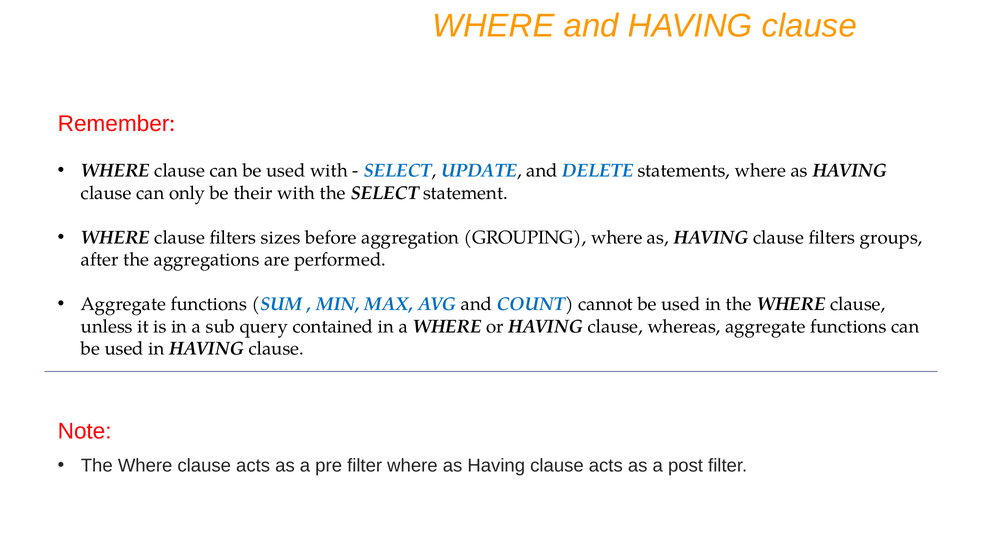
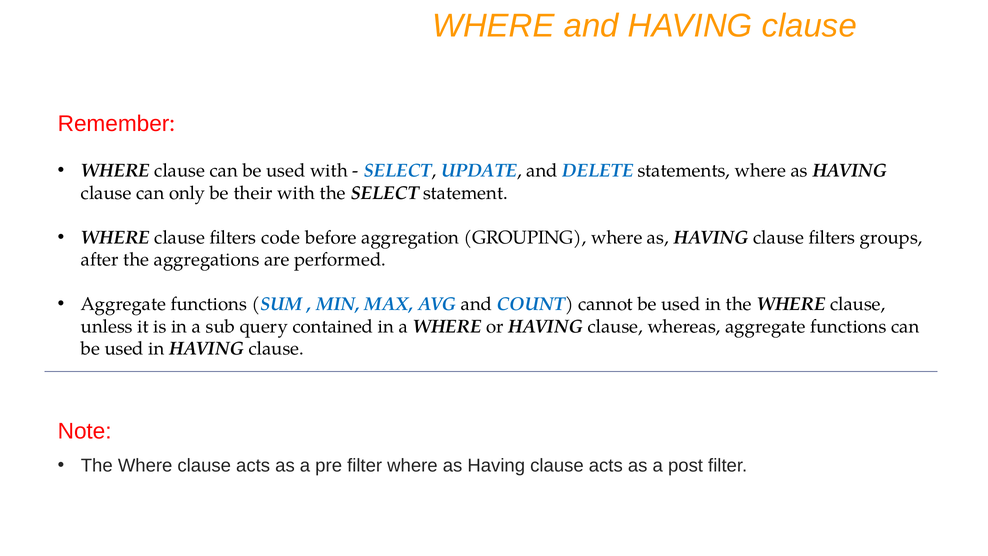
sizes: sizes -> code
